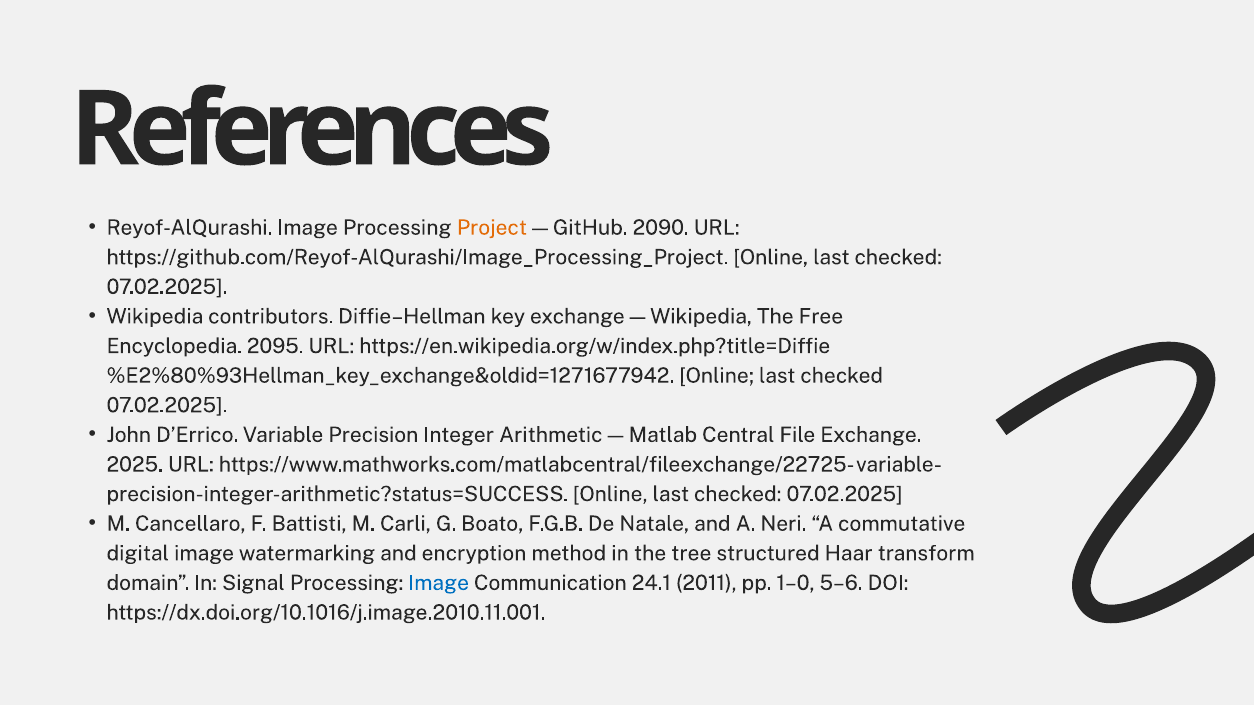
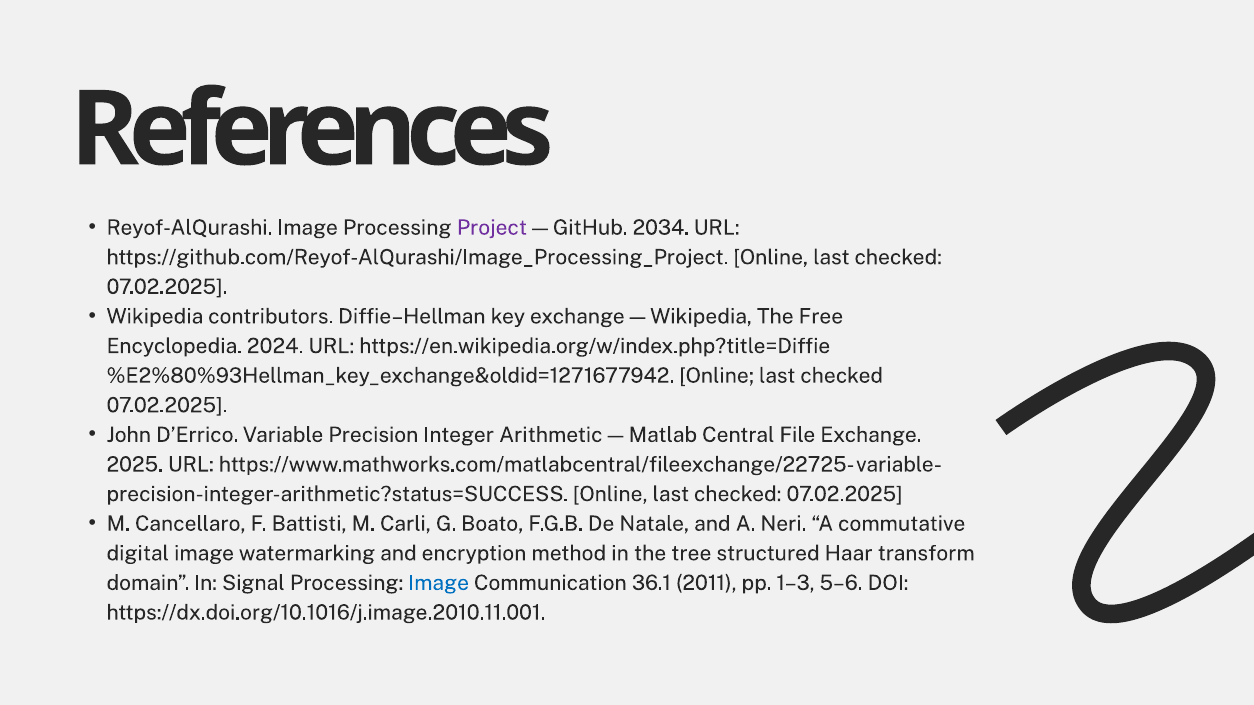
Project colour: orange -> purple
2090: 2090 -> 2034
2095: 2095 -> 2024
24.1: 24.1 -> 36.1
1–0: 1–0 -> 1–3
